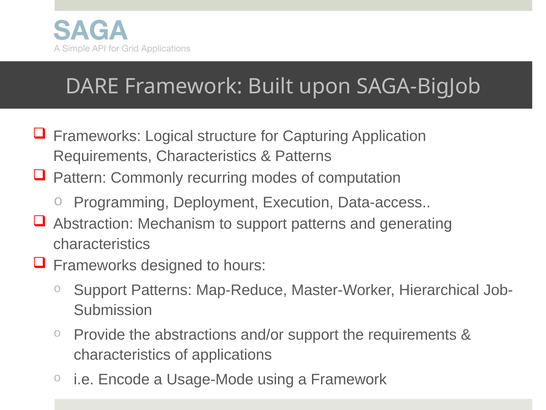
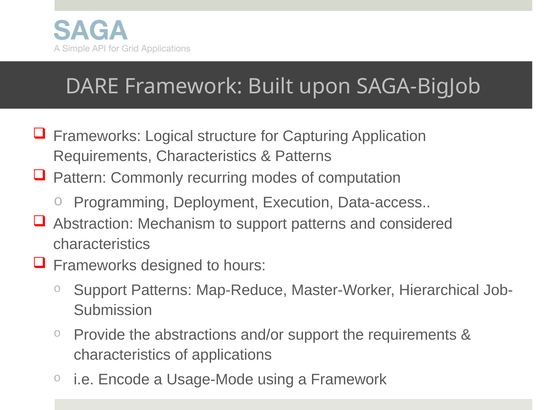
generating: generating -> considered
